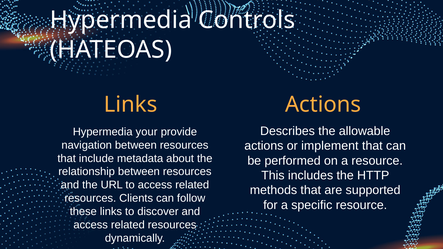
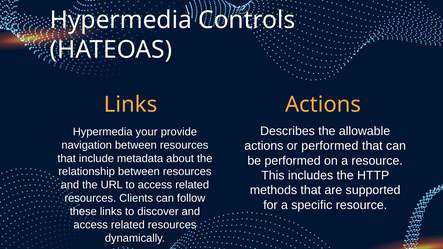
or implement: implement -> performed
